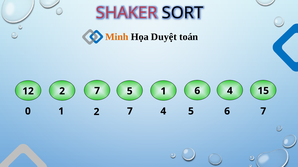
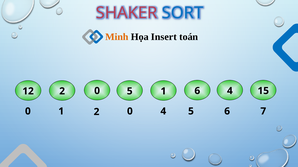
SORT colour: black -> blue
Duyệt: Duyệt -> Insert
7 at (97, 91): 7 -> 0
1 2 7: 7 -> 0
